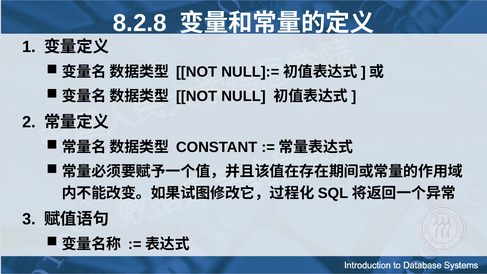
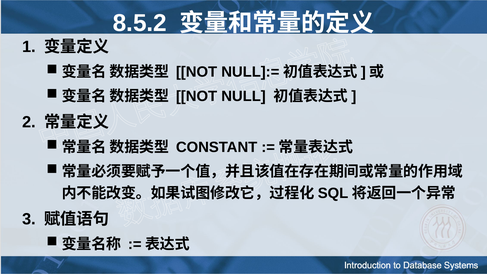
8.2.8: 8.2.8 -> 8.5.2
